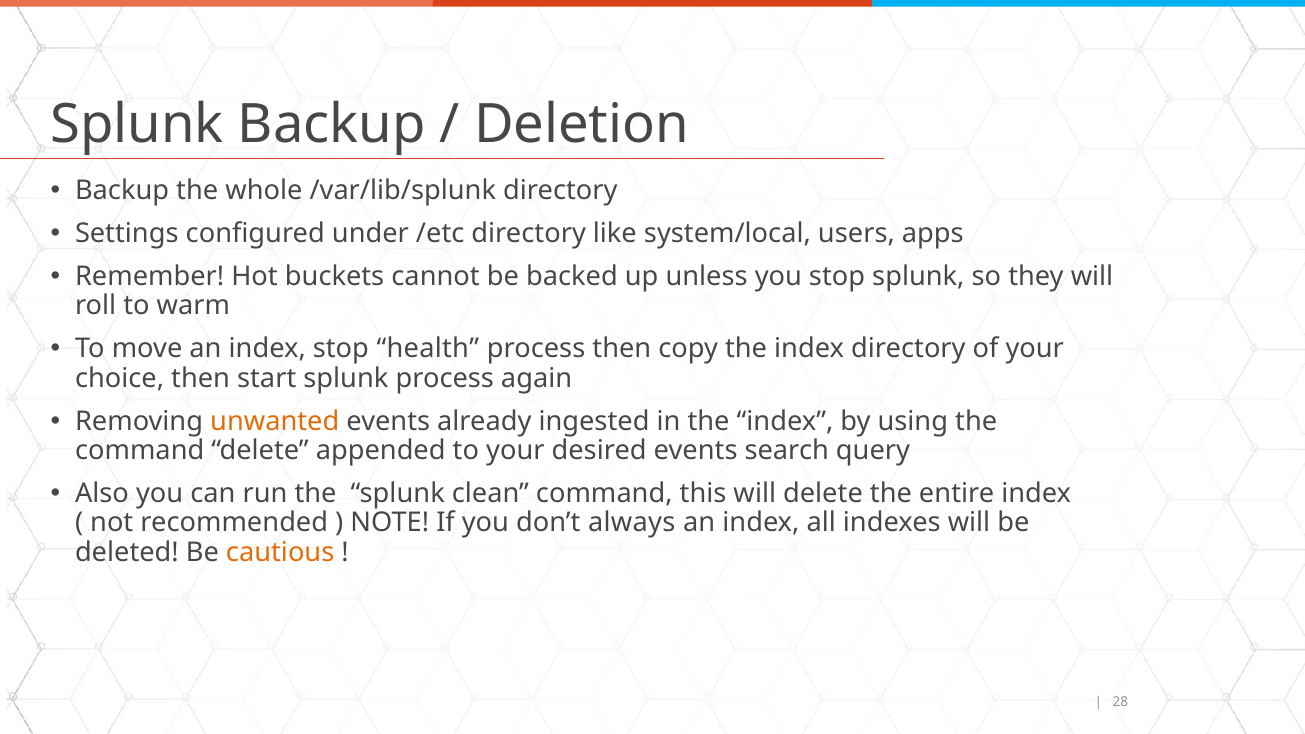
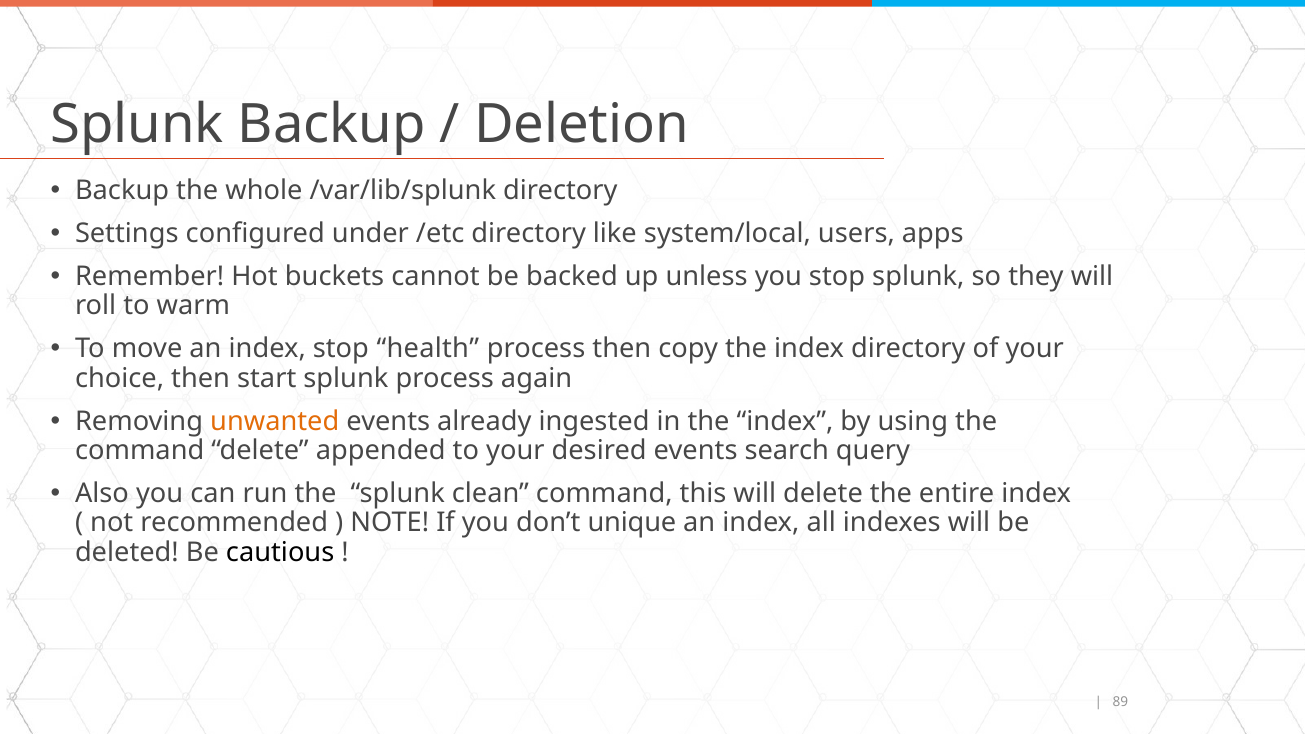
always: always -> unique
cautious colour: orange -> black
28: 28 -> 89
